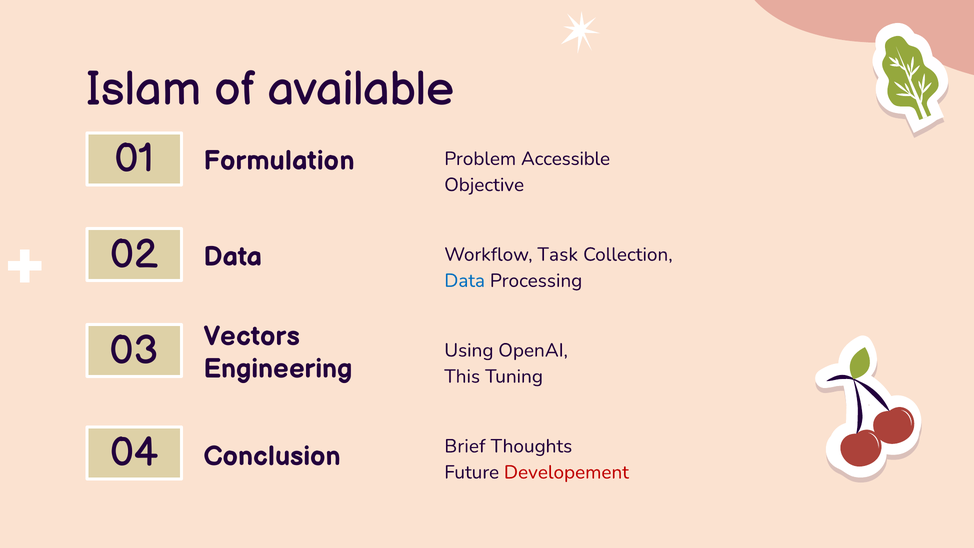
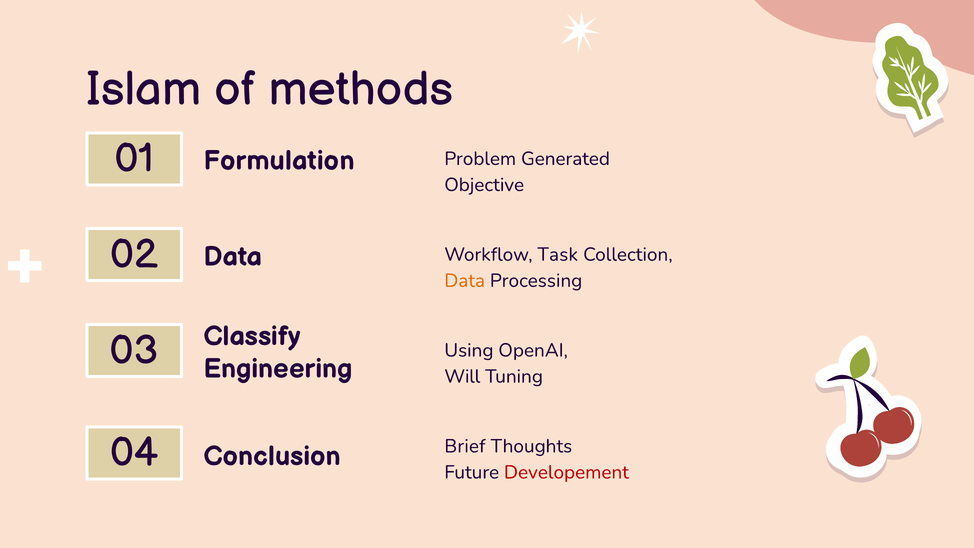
available: available -> methods
Accessible: Accessible -> Generated
Data at (465, 281) colour: blue -> orange
Vectors: Vectors -> Classify
This: This -> Will
